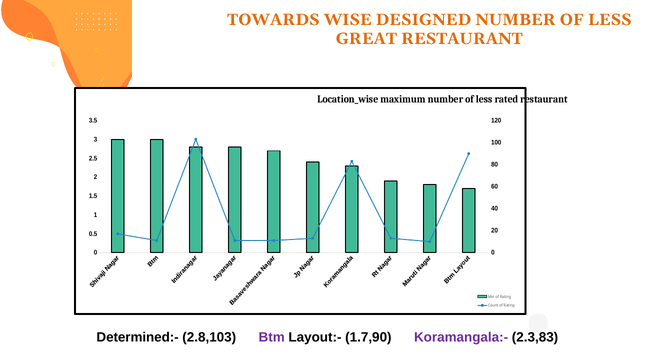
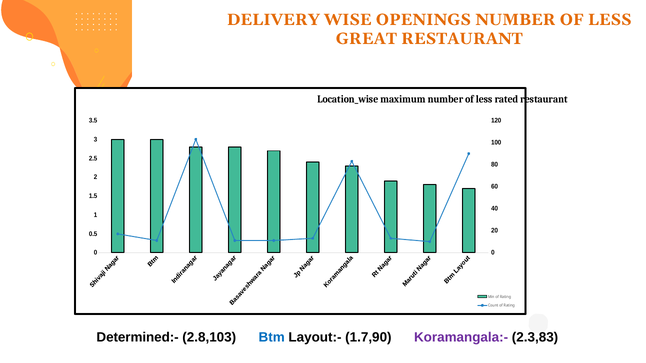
TOWARDS: TOWARDS -> DELIVERY
DESIGNED: DESIGNED -> OPENINGS
Btm colour: purple -> blue
